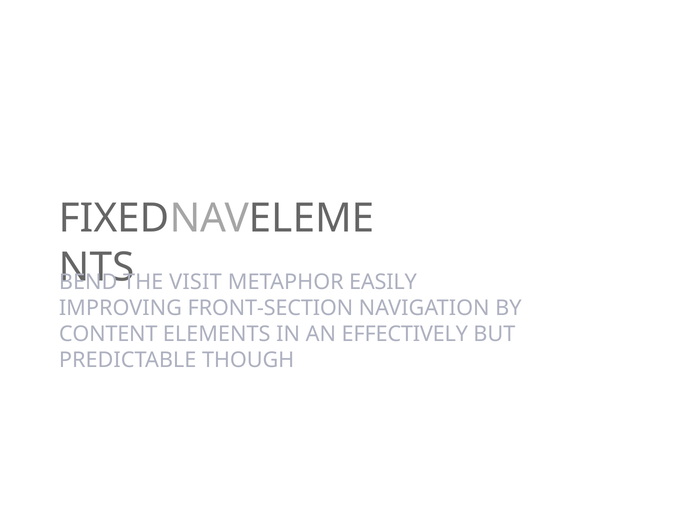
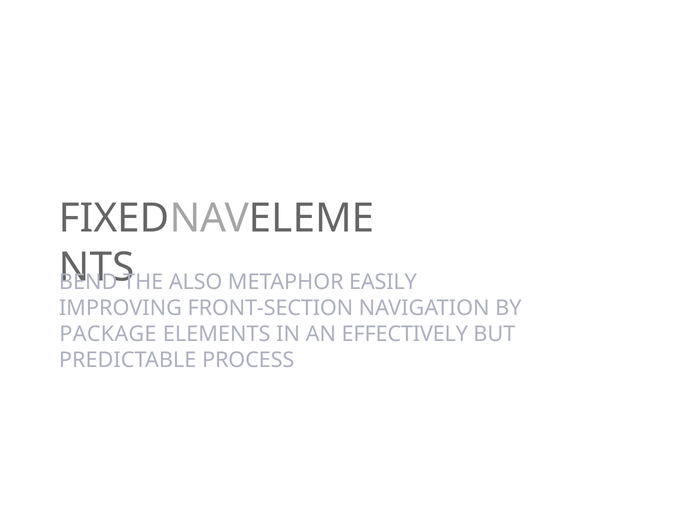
VISIT: VISIT -> ALSO
CONTENT: CONTENT -> PACKAGE
THOUGH: THOUGH -> PROCESS
